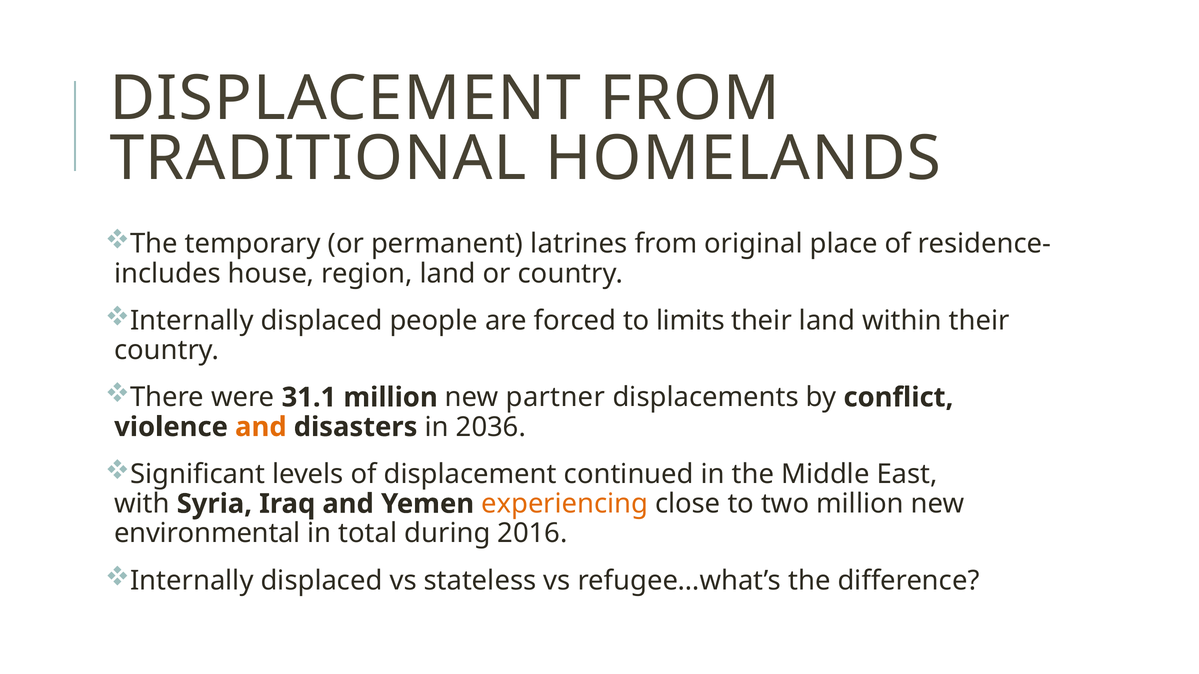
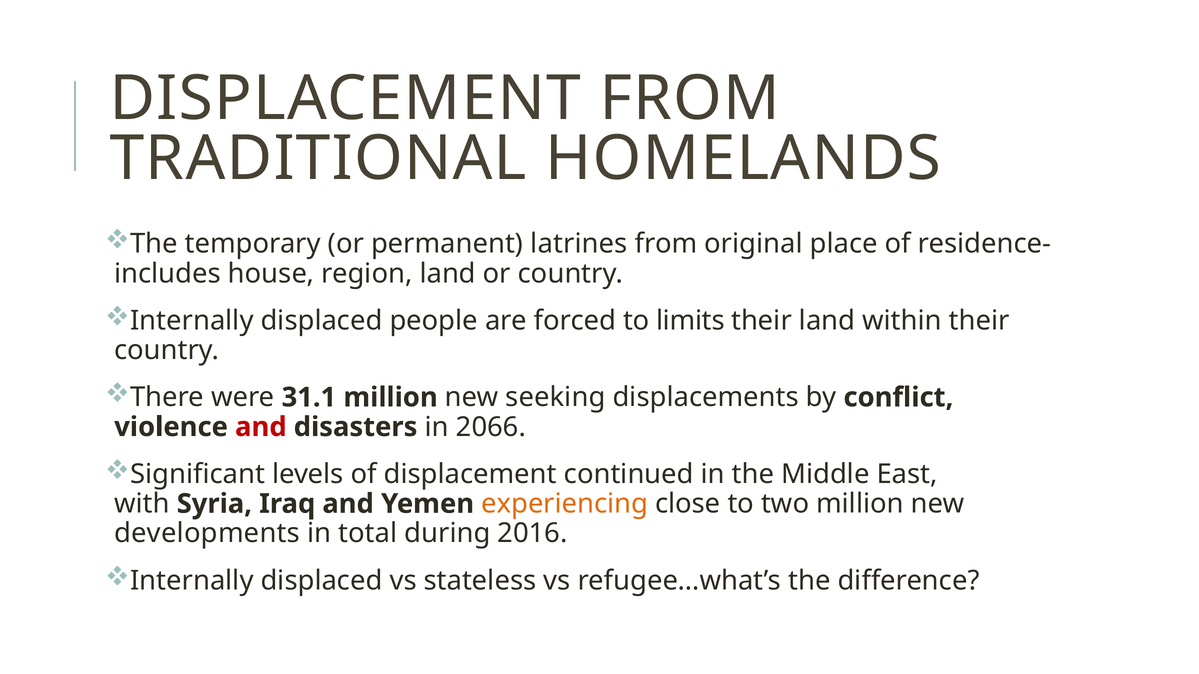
partner: partner -> seeking
and at (261, 427) colour: orange -> red
2036: 2036 -> 2066
environmental: environmental -> developments
